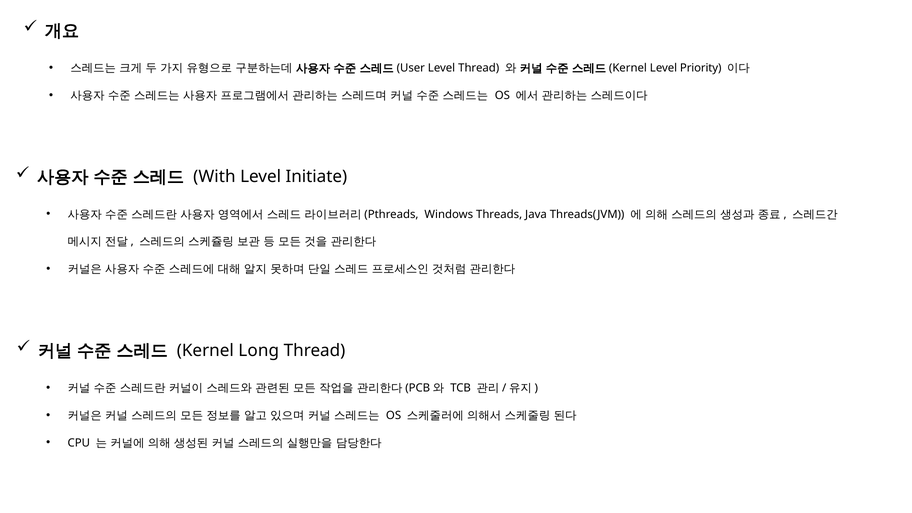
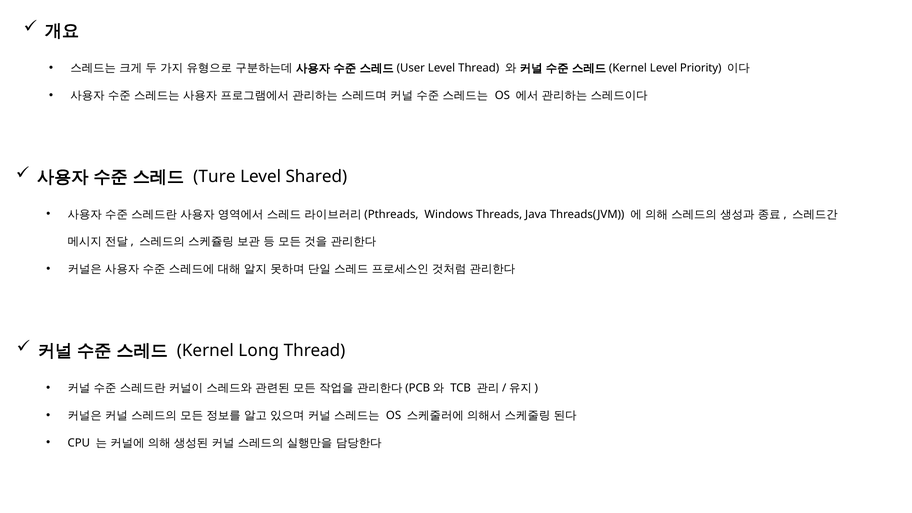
With: With -> Ture
Initiate: Initiate -> Shared
